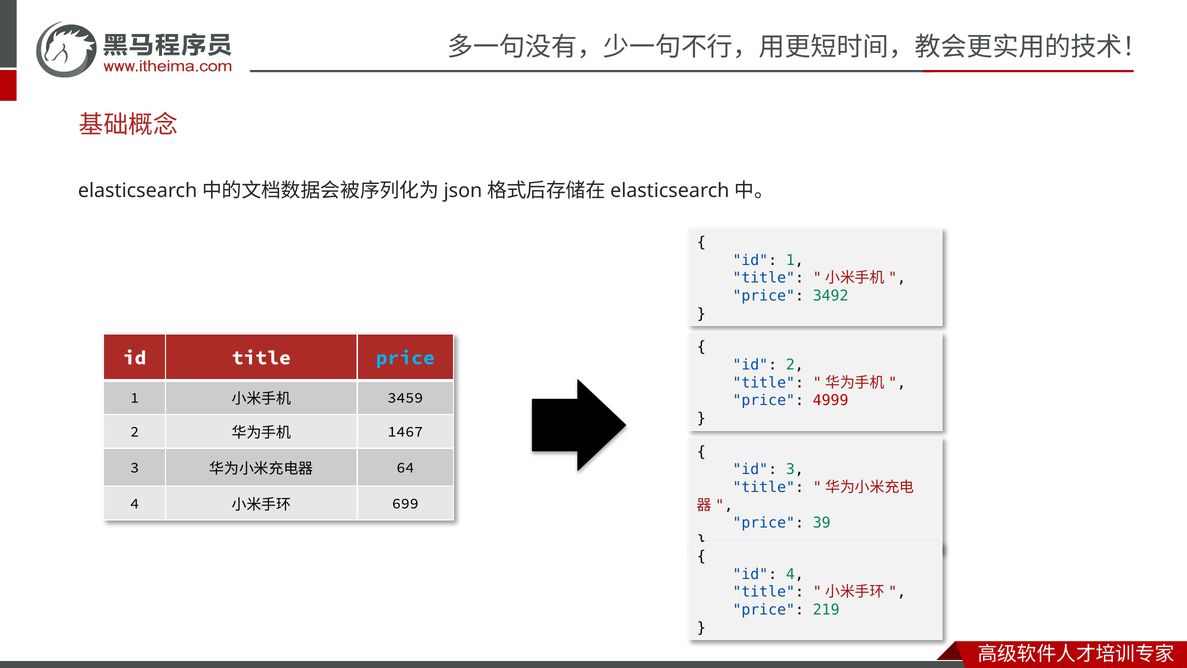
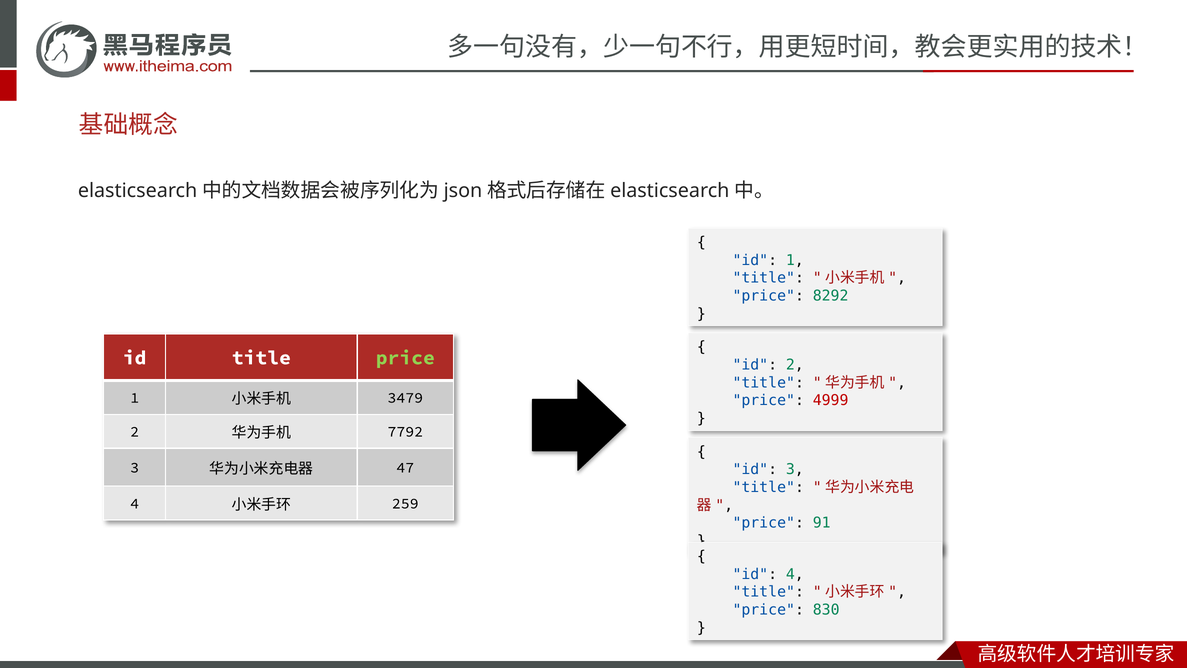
3492: 3492 -> 8292
price at (405, 358) colour: light blue -> light green
3459: 3459 -> 3479
1467: 1467 -> 7792
64: 64 -> 47
699: 699 -> 259
39: 39 -> 91
219: 219 -> 830
